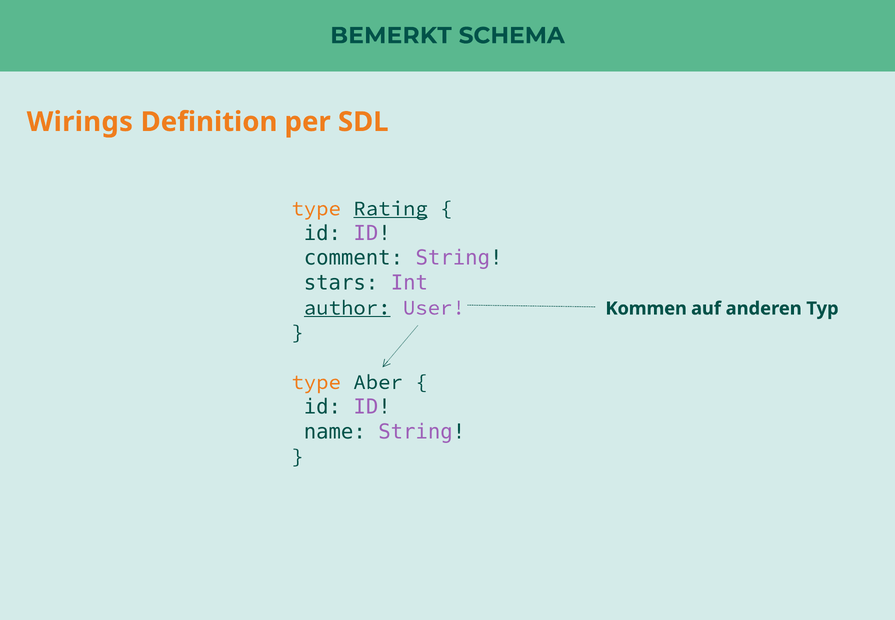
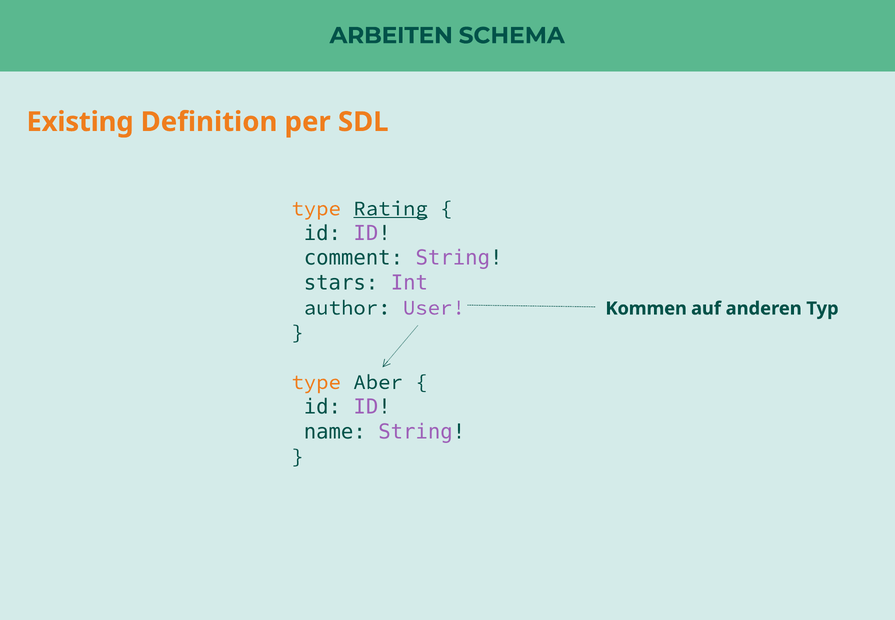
BEMERKT: BEMERKT -> ARBEITEN
Wirings: Wirings -> Existing
author underline: present -> none
